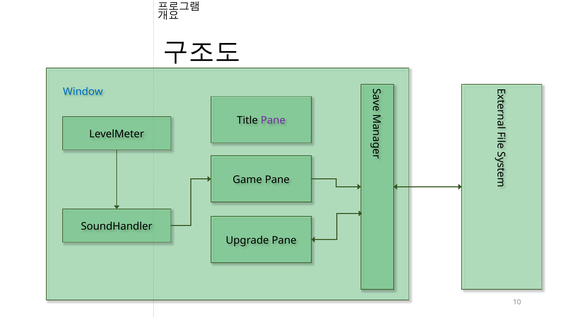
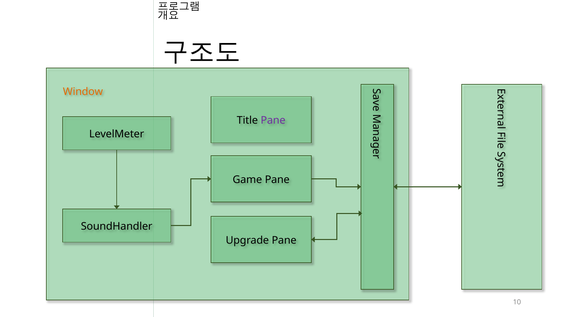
Window colour: blue -> orange
